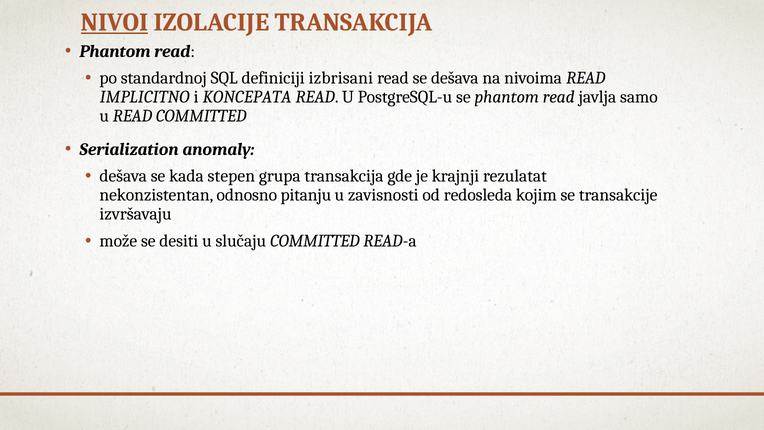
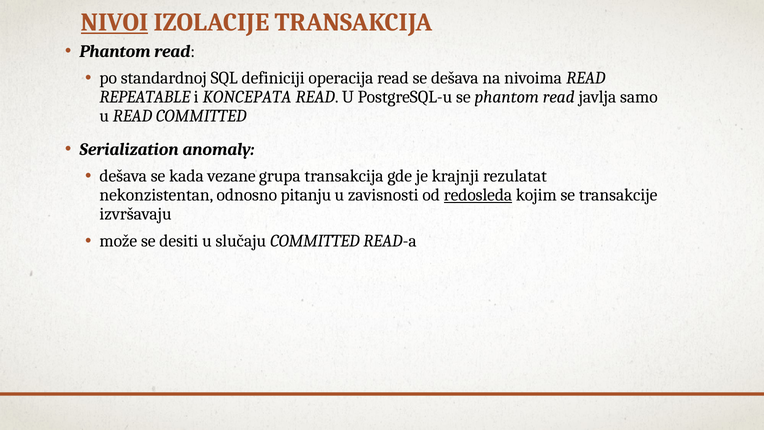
izbrisani: izbrisani -> operacija
IMPLICITNO: IMPLICITNO -> REPEATABLE
stepen: stepen -> vezane
redosleda underline: none -> present
